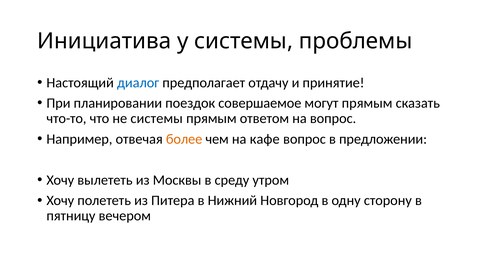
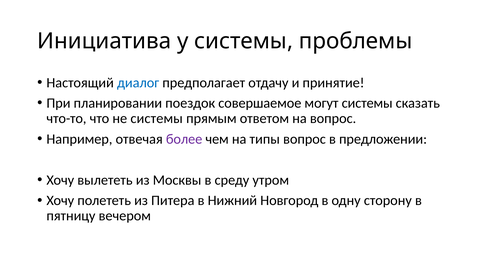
могут прямым: прямым -> системы
более colour: orange -> purple
кафе: кафе -> типы
